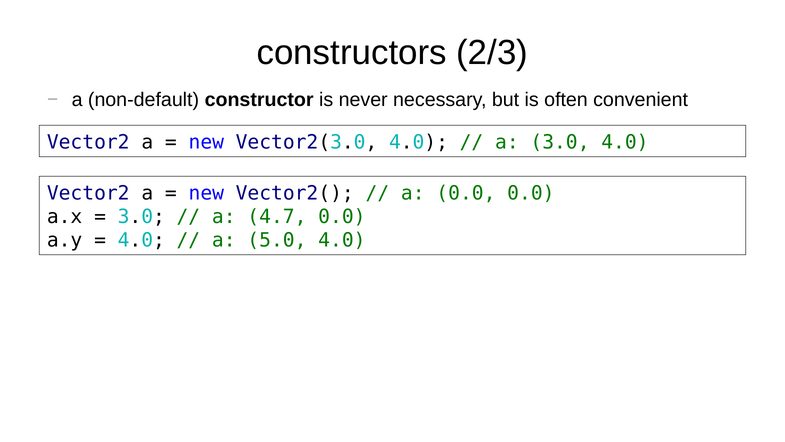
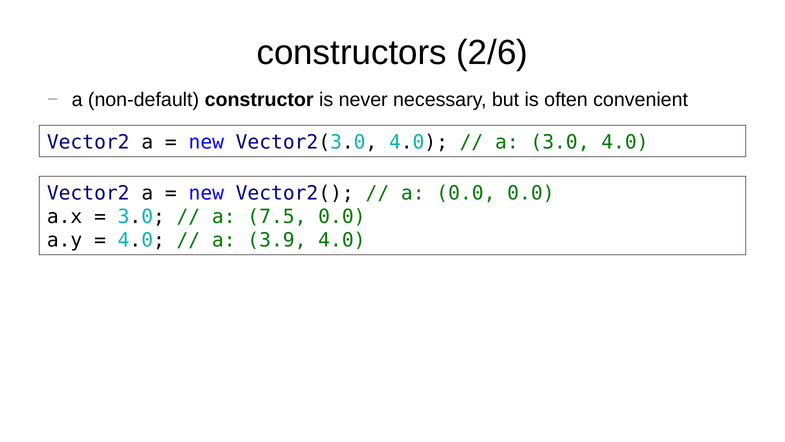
2/3: 2/3 -> 2/6
4.7: 4.7 -> 7.5
5.0: 5.0 -> 3.9
